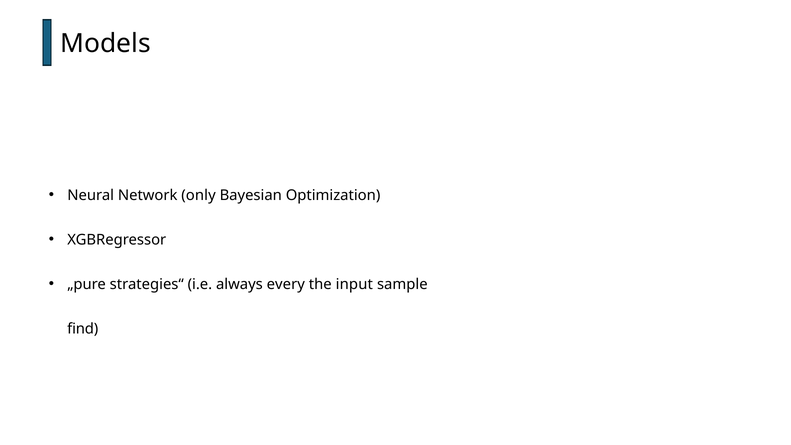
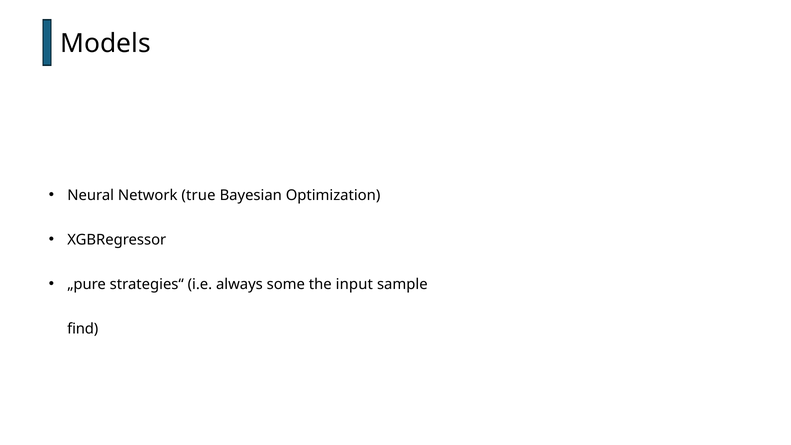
only: only -> true
every: every -> some
